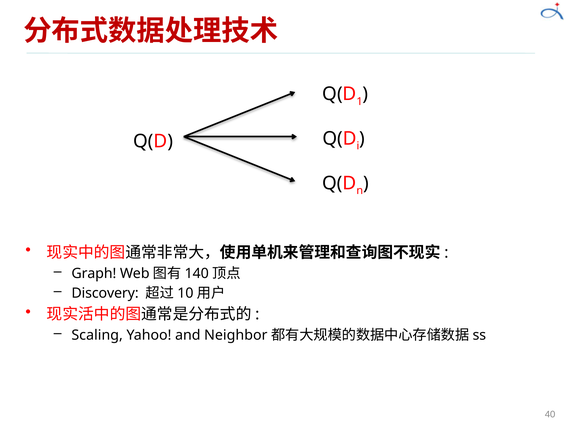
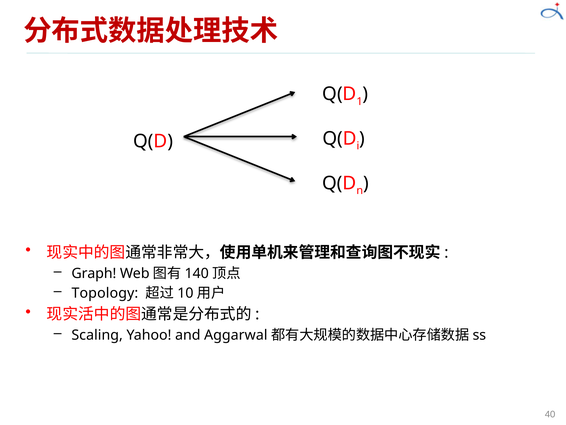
Discovery: Discovery -> Topology
Neighbor: Neighbor -> Aggarwal
